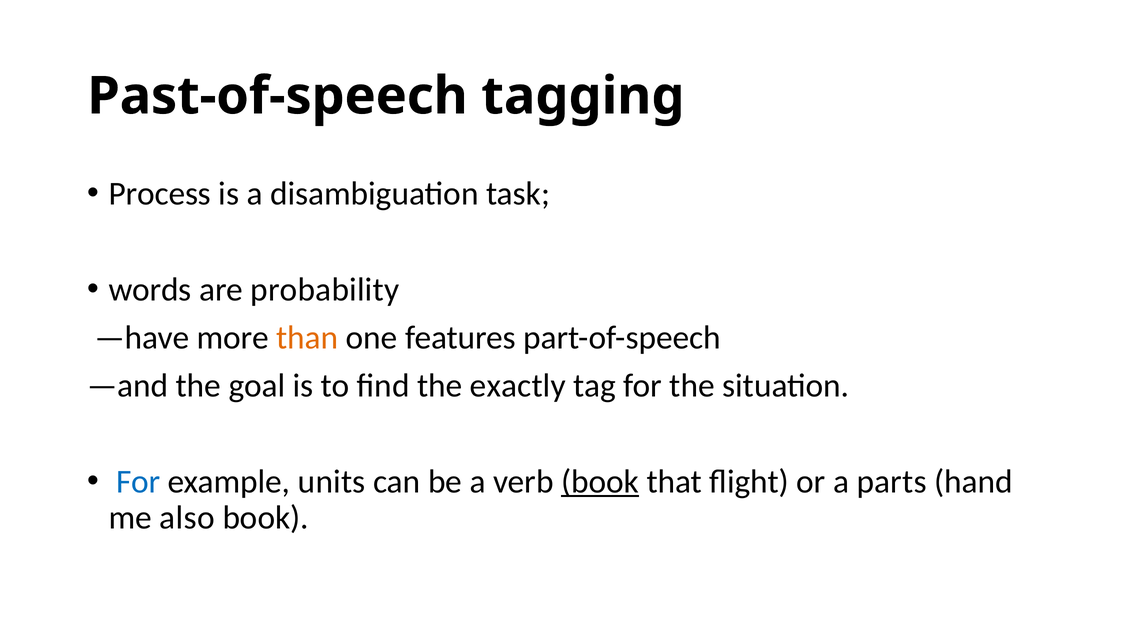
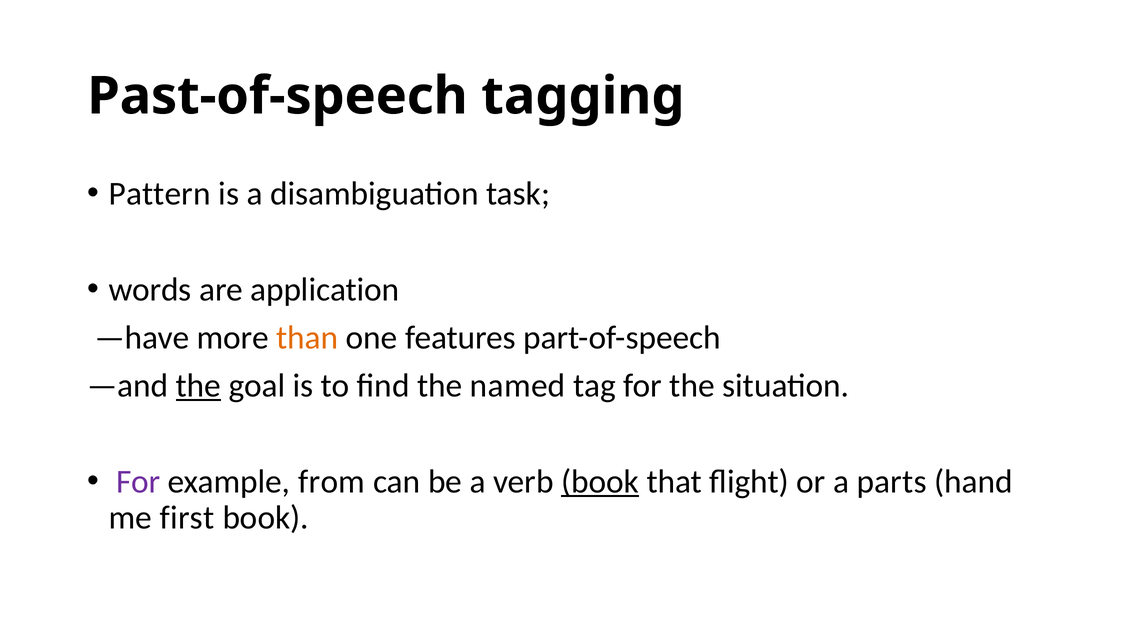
Process: Process -> Pattern
probability: probability -> application
the at (198, 386) underline: none -> present
exactly: exactly -> named
For at (138, 482) colour: blue -> purple
units: units -> from
also: also -> first
